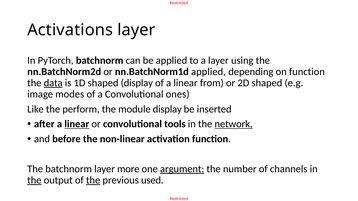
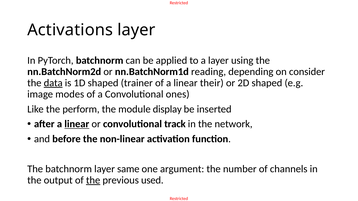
nn.BatchNorm1d applied: applied -> reading
on function: function -> consider
shaped display: display -> trainer
from: from -> their
tools: tools -> track
network underline: present -> none
more: more -> same
argument underline: present -> none
the at (34, 180) underline: present -> none
